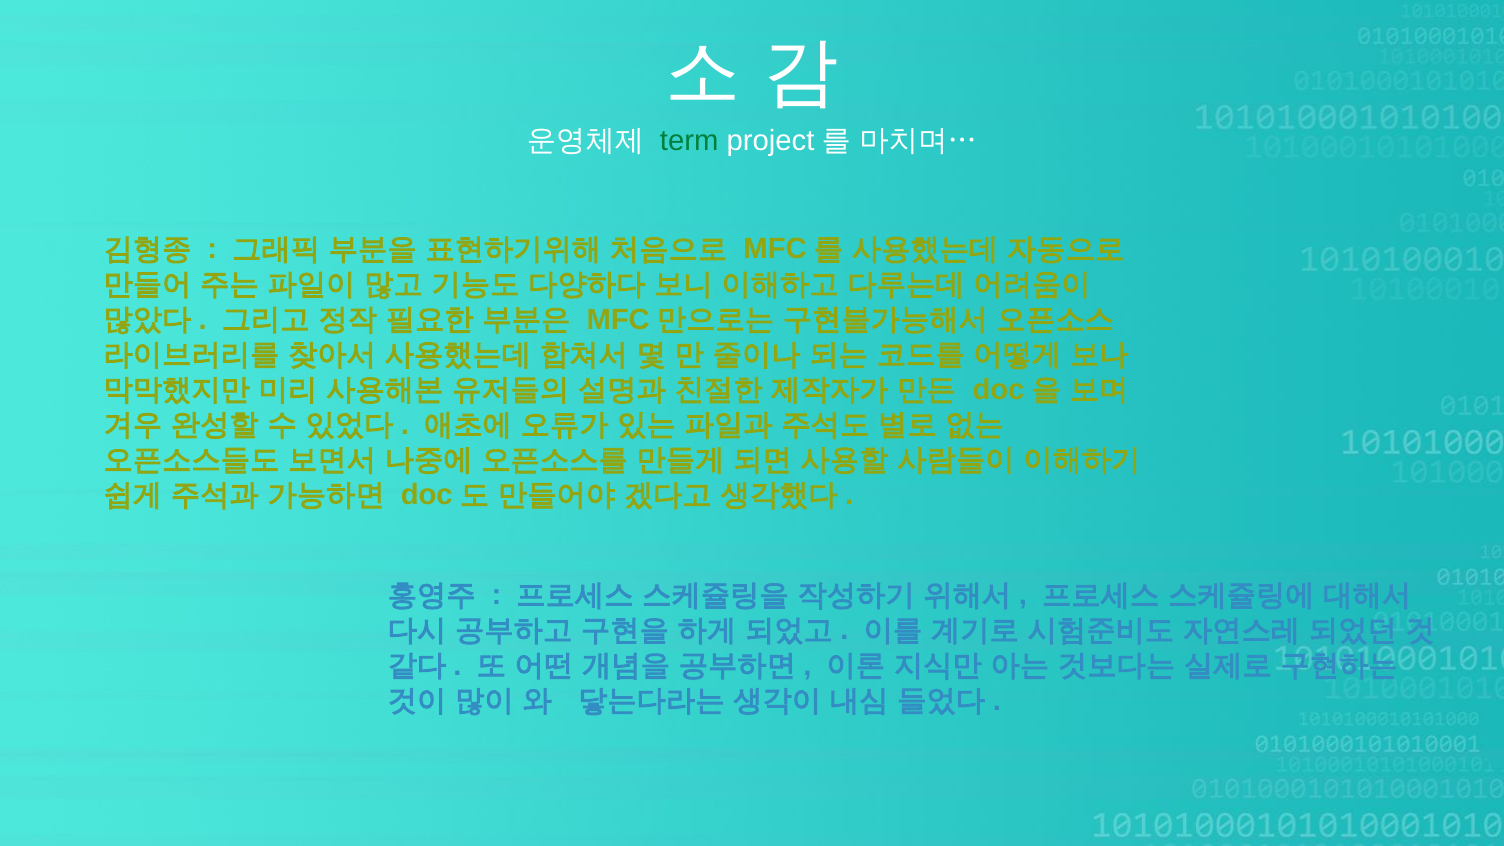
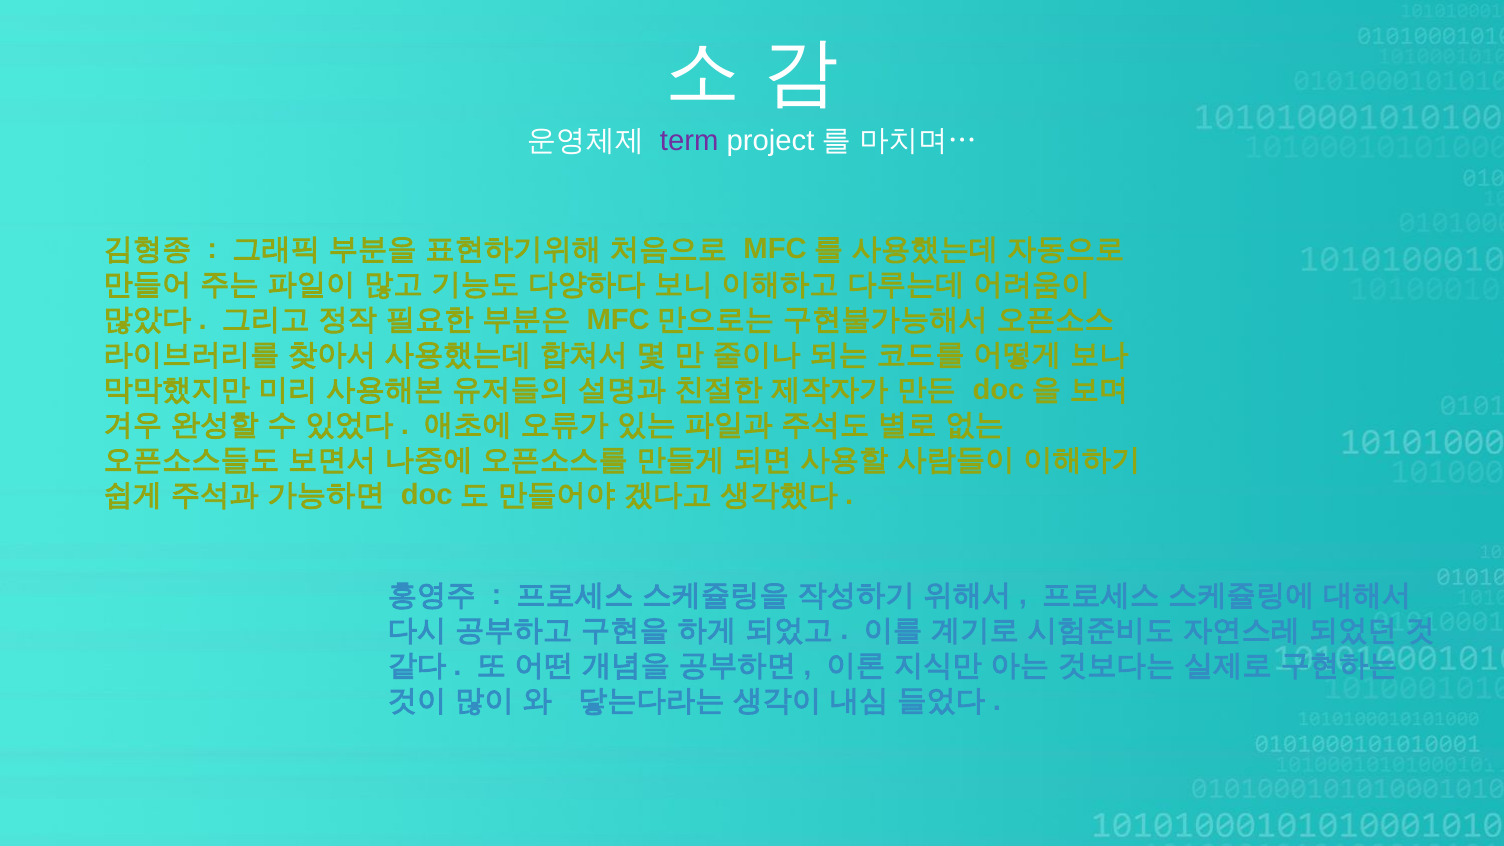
term colour: green -> purple
